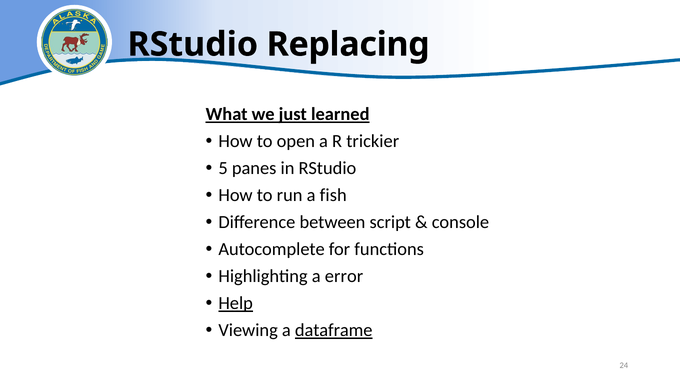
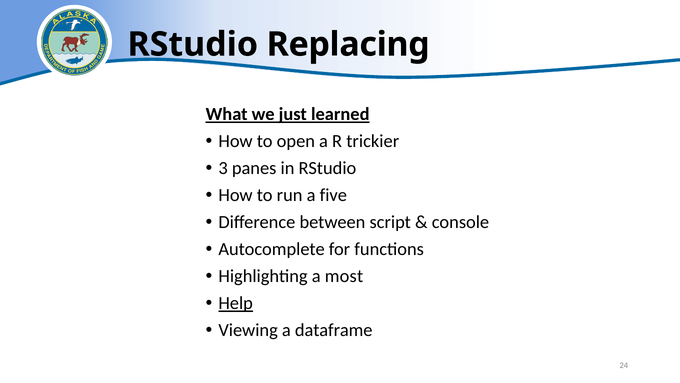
5: 5 -> 3
fish: fish -> five
error: error -> most
dataframe underline: present -> none
